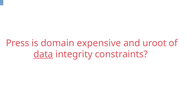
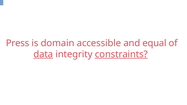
expensive: expensive -> accessible
uroot: uroot -> equal
constraints underline: none -> present
